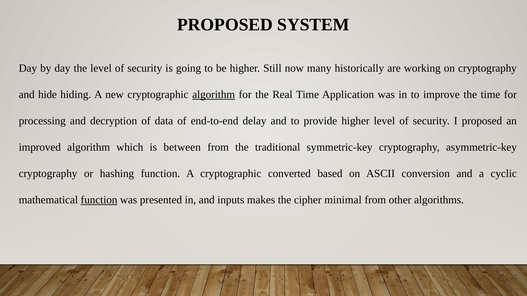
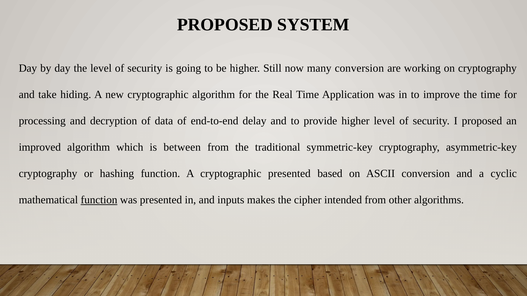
many historically: historically -> conversion
hide: hide -> take
algorithm at (214, 95) underline: present -> none
cryptographic converted: converted -> presented
minimal: minimal -> intended
